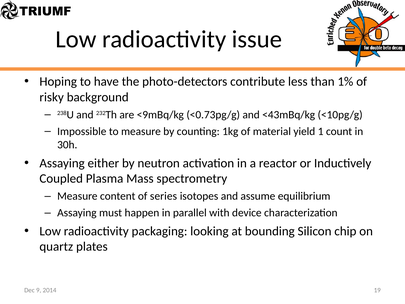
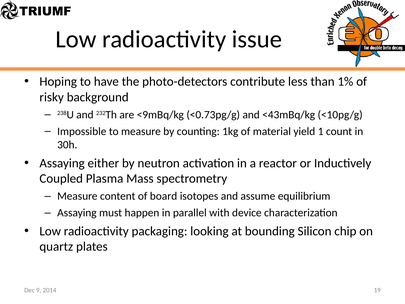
series: series -> board
